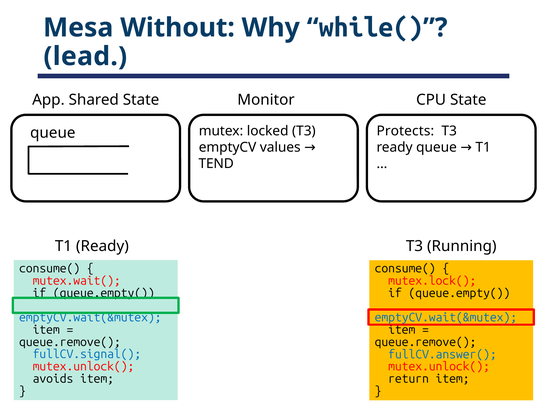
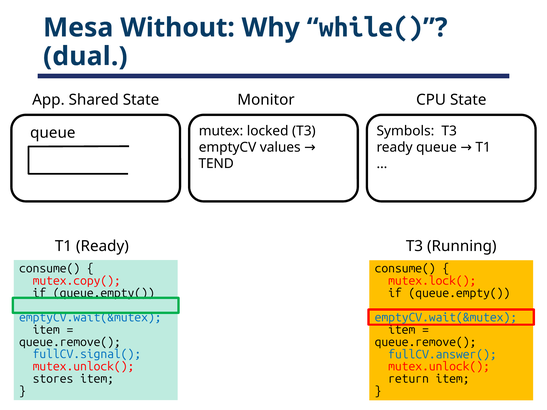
lead: lead -> dual
Protects: Protects -> Symbols
mutex.wait(: mutex.wait( -> mutex.copy(
avoids: avoids -> stores
